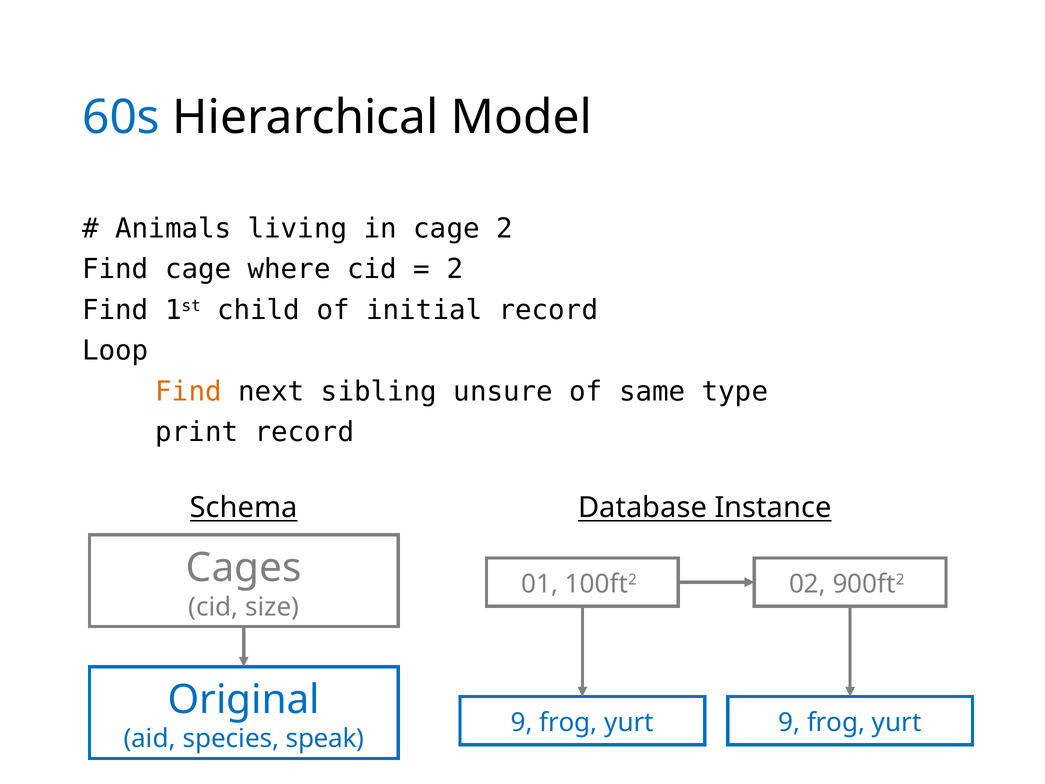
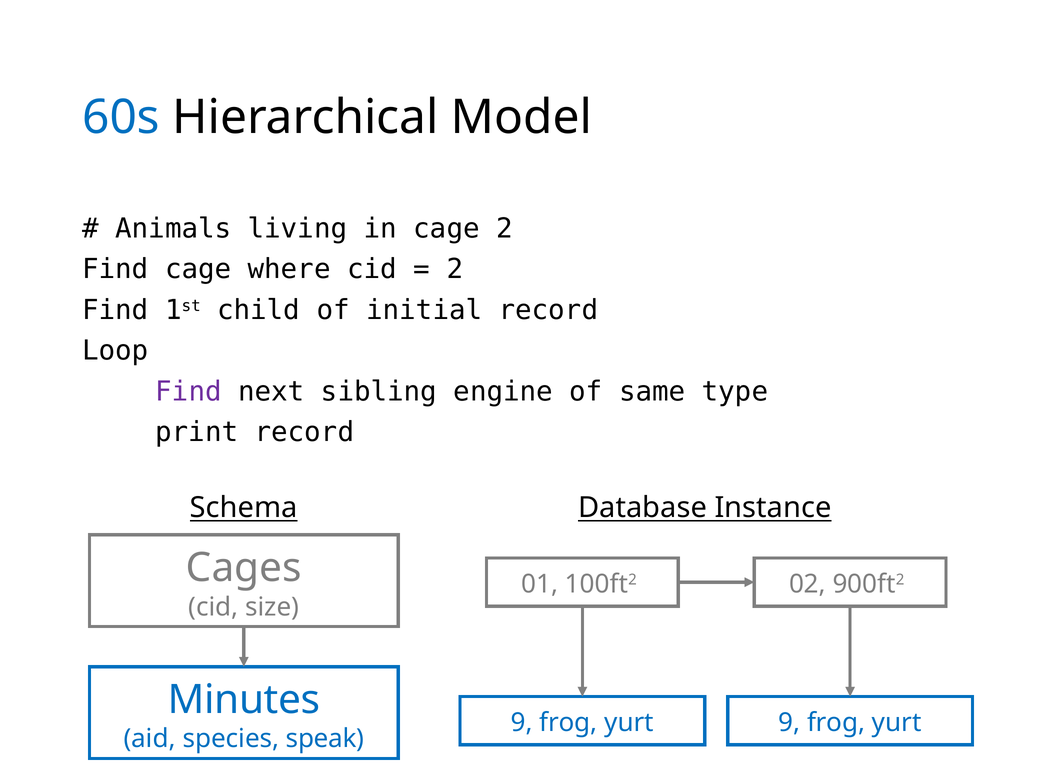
Find at (189, 391) colour: orange -> purple
unsure: unsure -> engine
Original: Original -> Minutes
